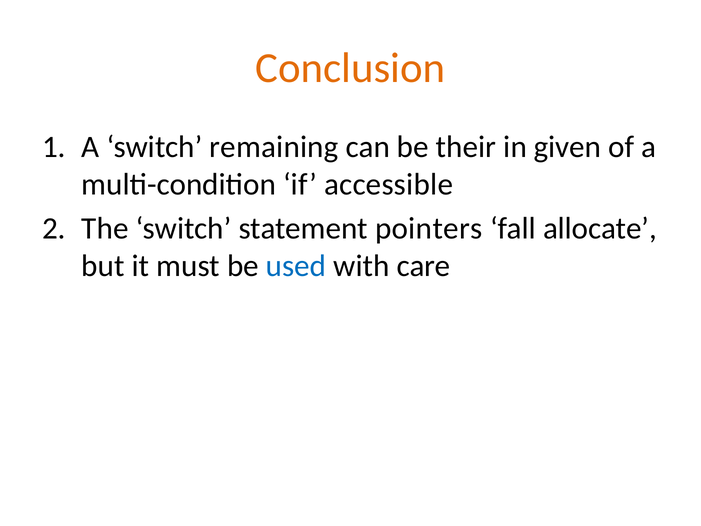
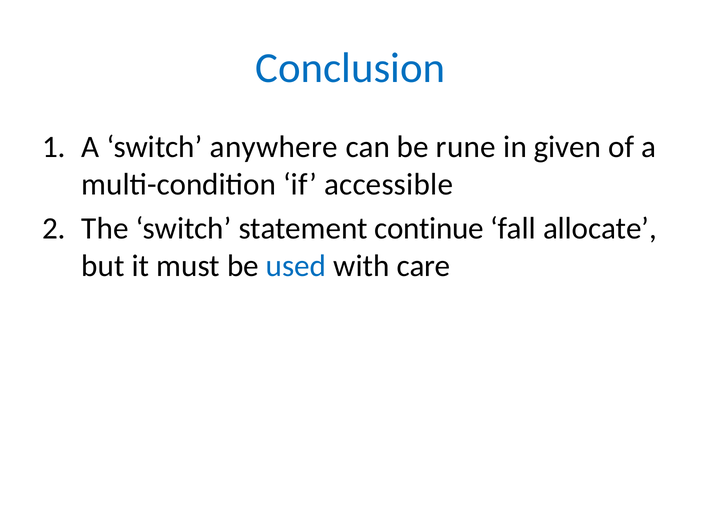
Conclusion colour: orange -> blue
remaining: remaining -> anywhere
their: their -> rune
pointers: pointers -> continue
